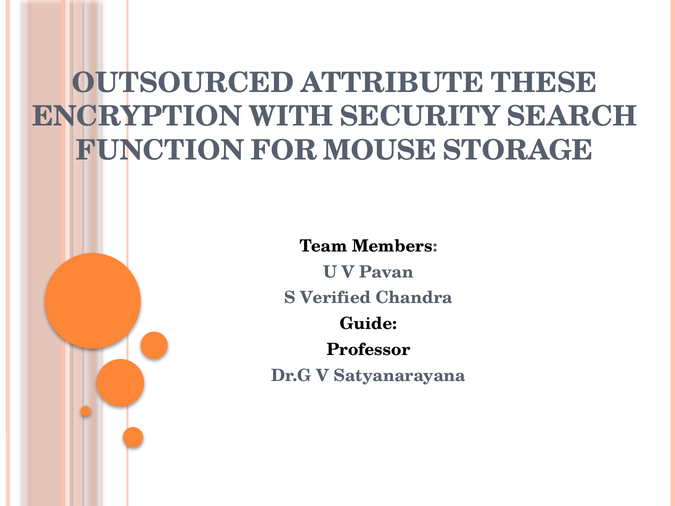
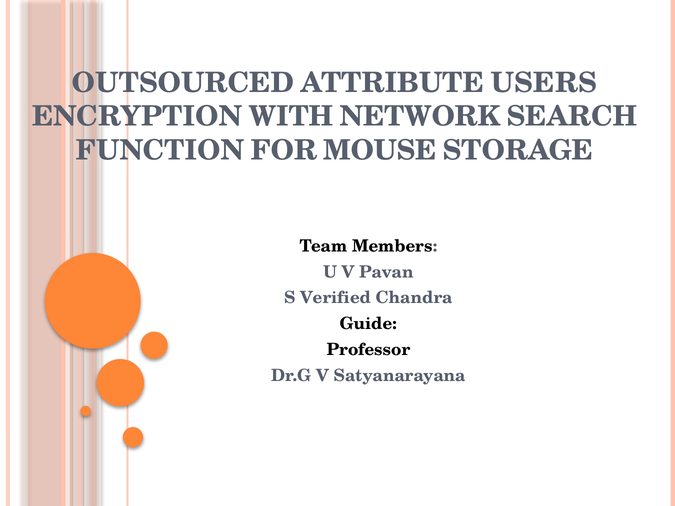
THESE: THESE -> USERS
SECURITY: SECURITY -> NETWORK
